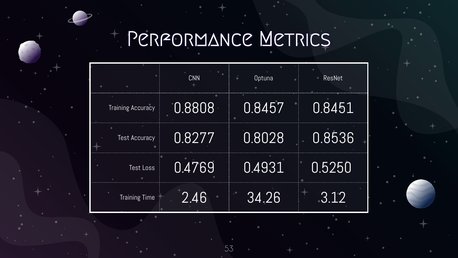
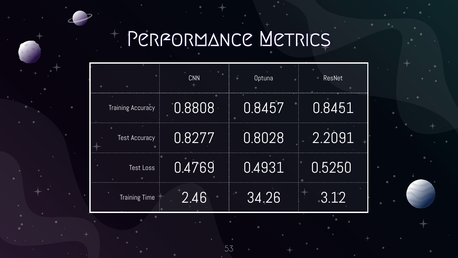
0.8536: 0.8536 -> 2.2091
